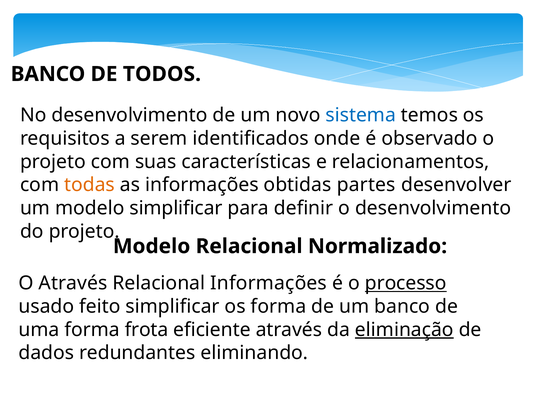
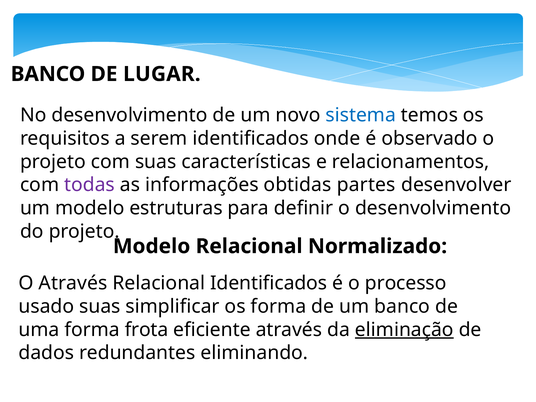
TODOS: TODOS -> LUGAR
todas colour: orange -> purple
modelo simplificar: simplificar -> estruturas
Relacional Informações: Informações -> Identificados
processo underline: present -> none
usado feito: feito -> suas
